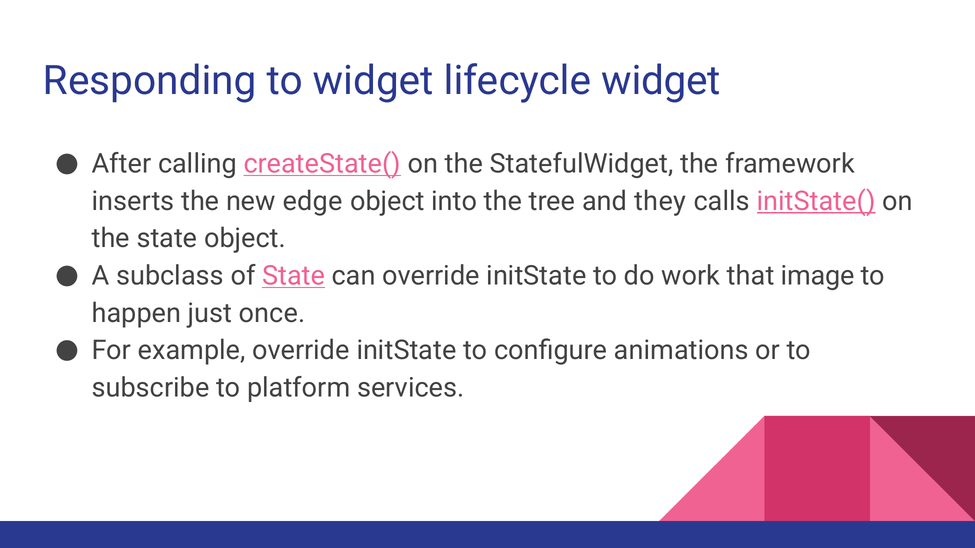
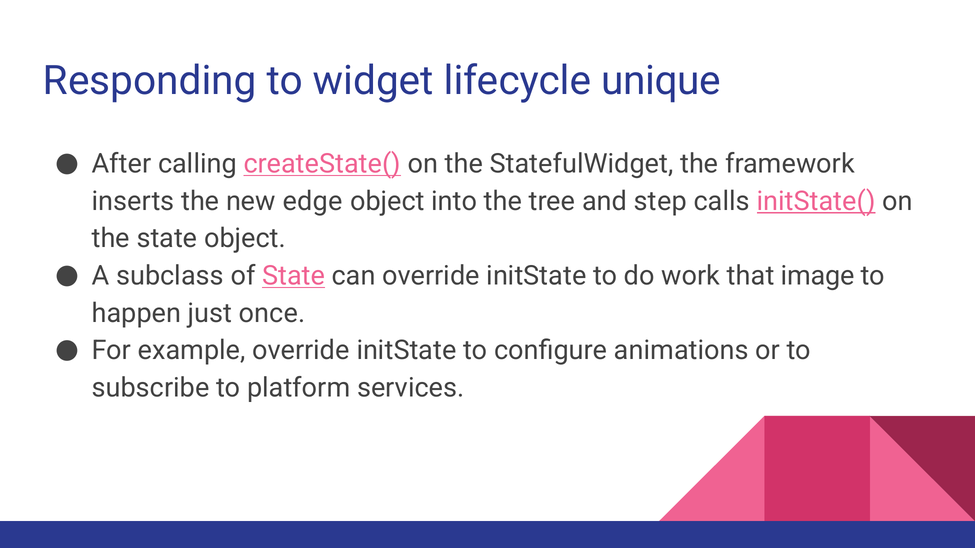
lifecycle widget: widget -> unique
they: they -> step
